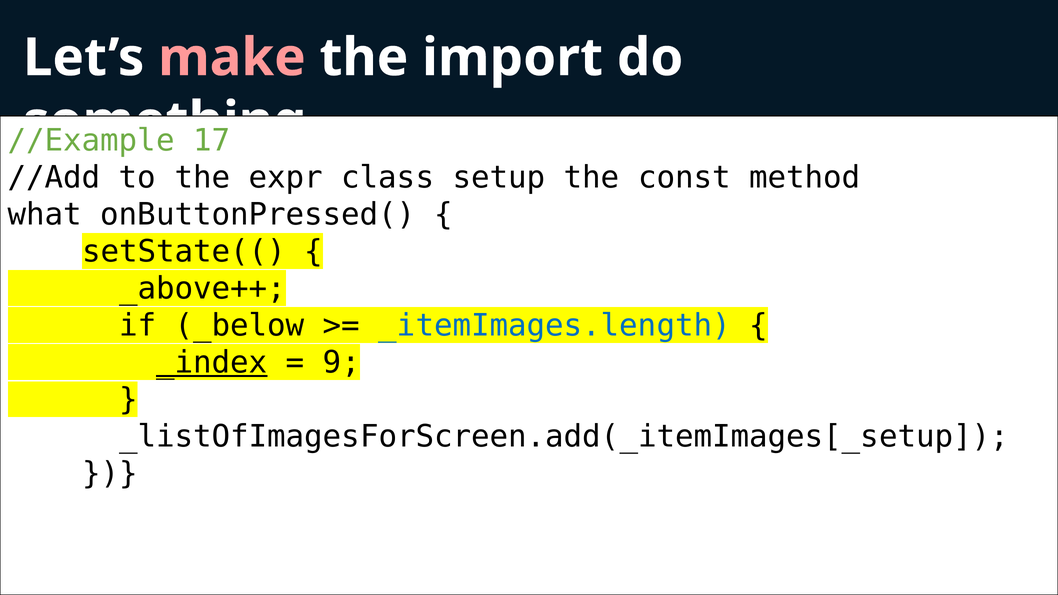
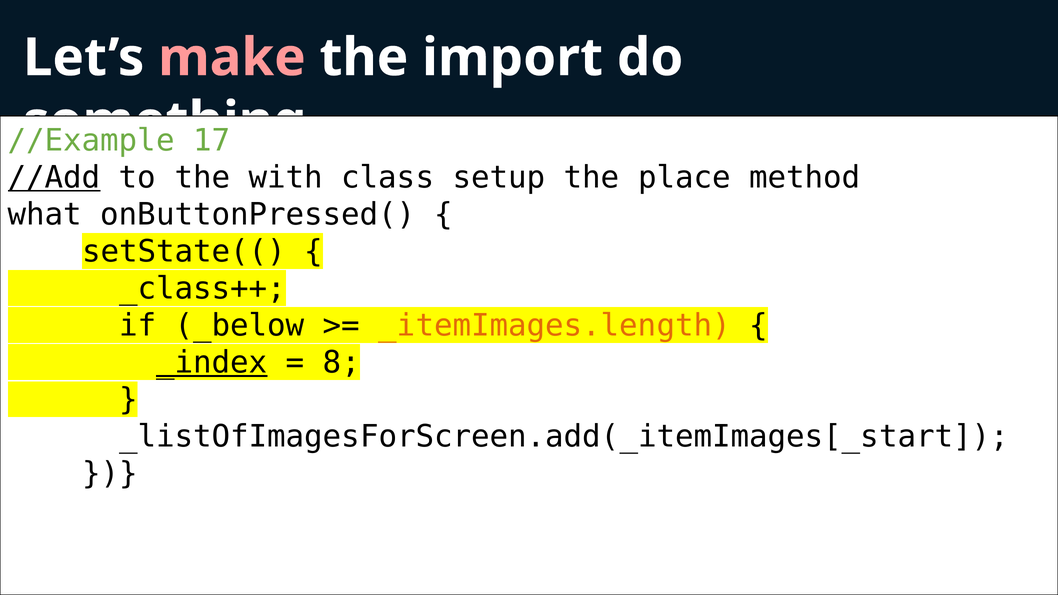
//Add underline: none -> present
expr: expr -> with
const: const -> place
_above++: _above++ -> _class++
_itemImages.length colour: blue -> orange
9: 9 -> 8
_listOfImagesForScreen.add(_itemImages[_setup: _listOfImagesForScreen.add(_itemImages[_setup -> _listOfImagesForScreen.add(_itemImages[_start
